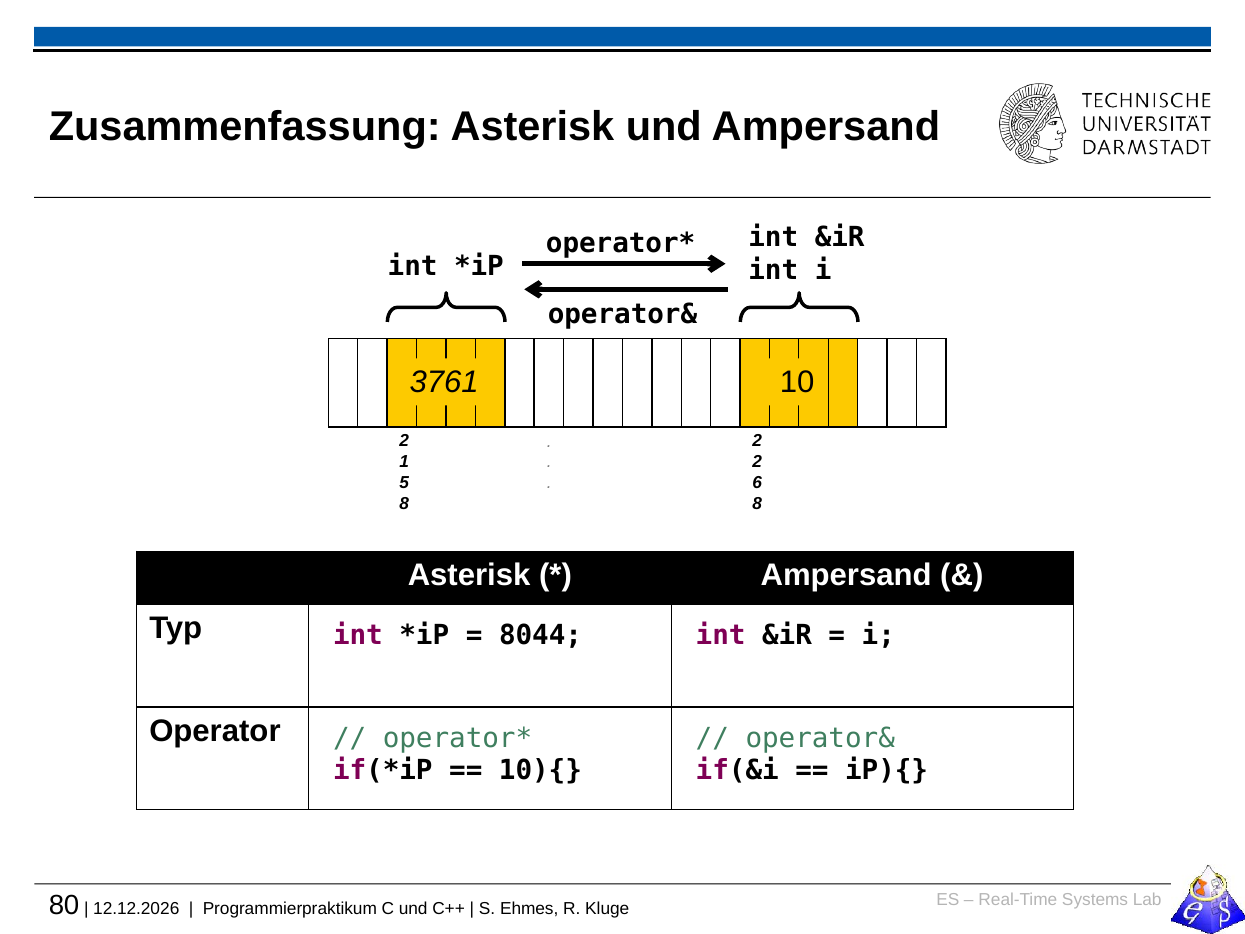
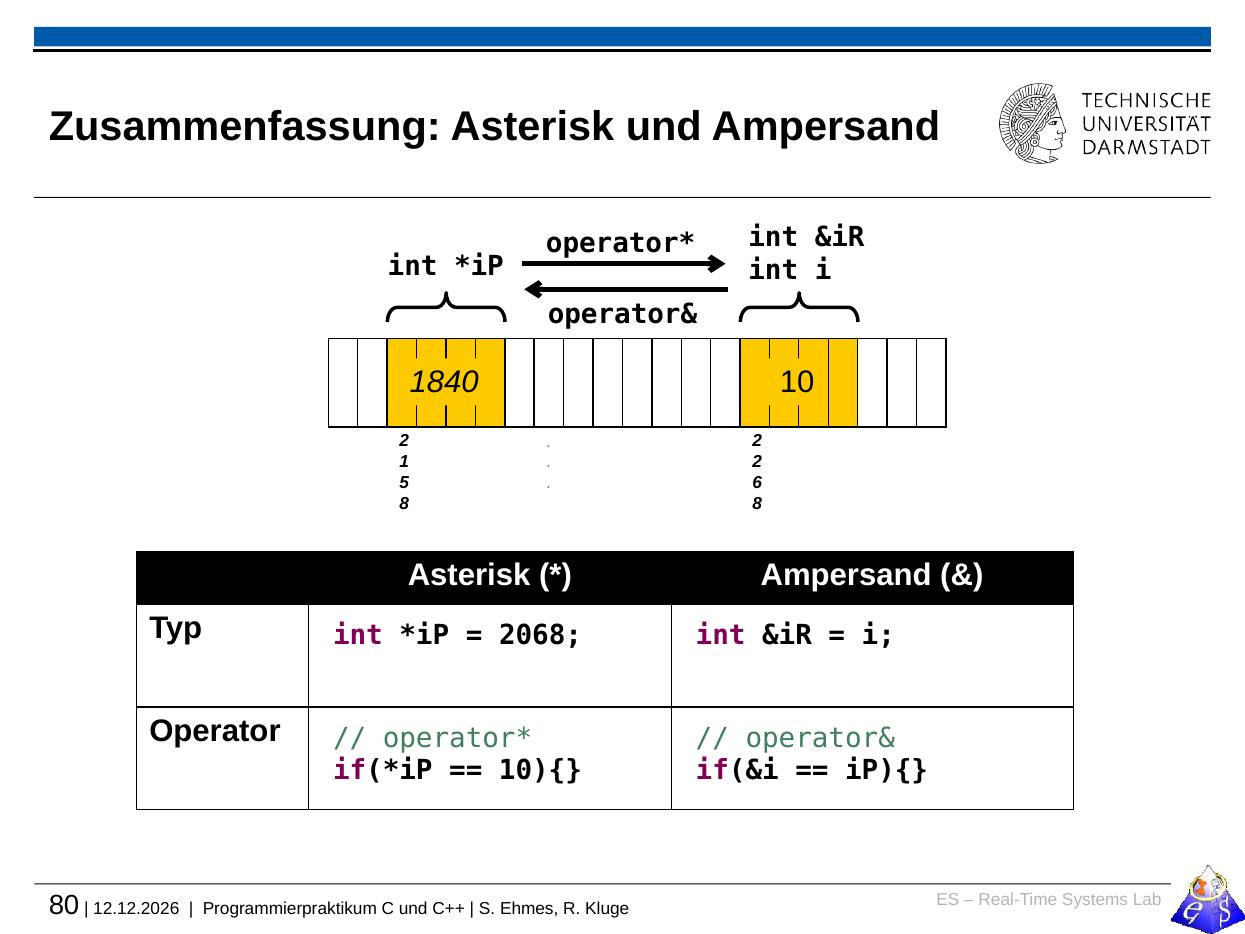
3761: 3761 -> 1840
8044: 8044 -> 2068
